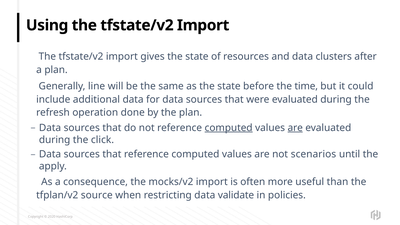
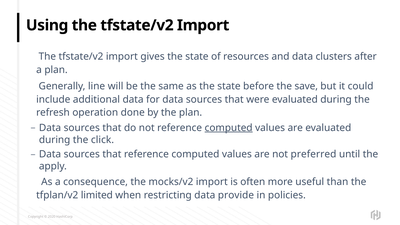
time: time -> save
are at (295, 128) underline: present -> none
scenarios: scenarios -> preferred
source: source -> limited
validate: validate -> provide
